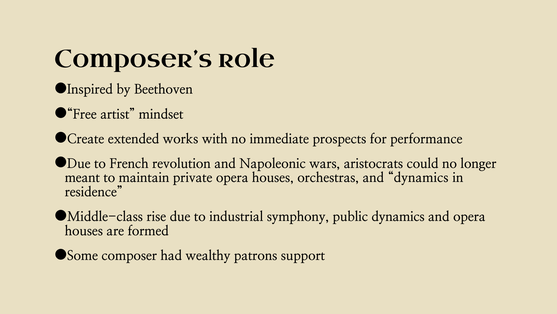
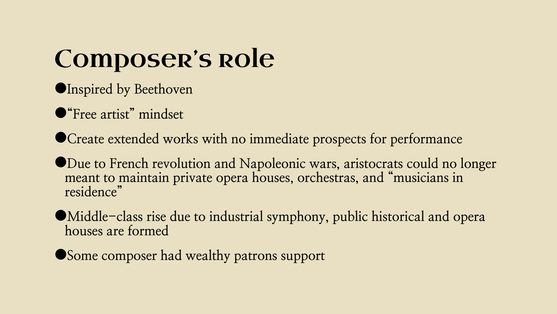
and dynamics: dynamics -> musicians
public dynamics: dynamics -> historical
